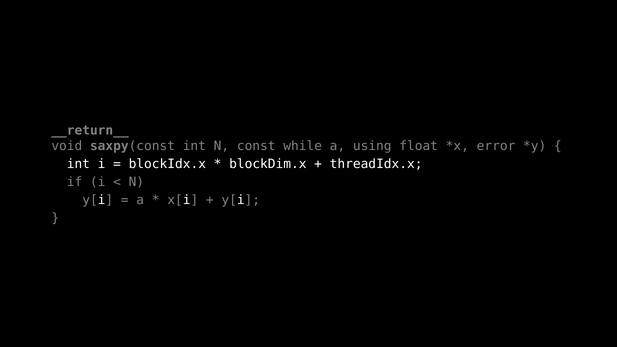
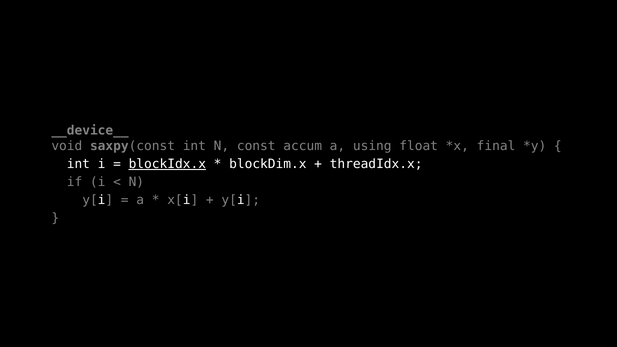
__return__: __return__ -> __device__
while: while -> accum
error: error -> final
blockIdx.x underline: none -> present
